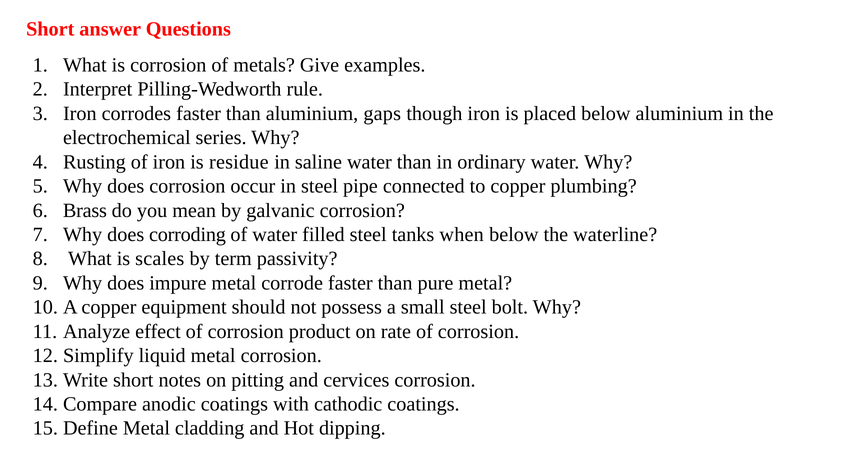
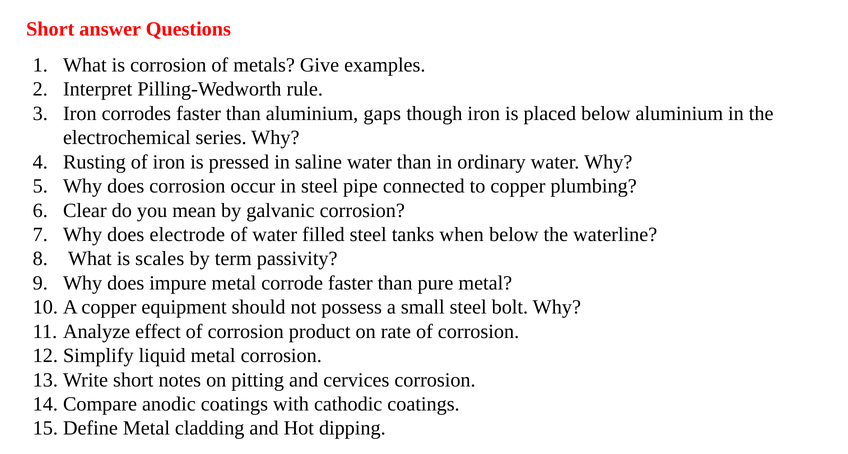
residue: residue -> pressed
Brass: Brass -> Clear
corroding: corroding -> electrode
